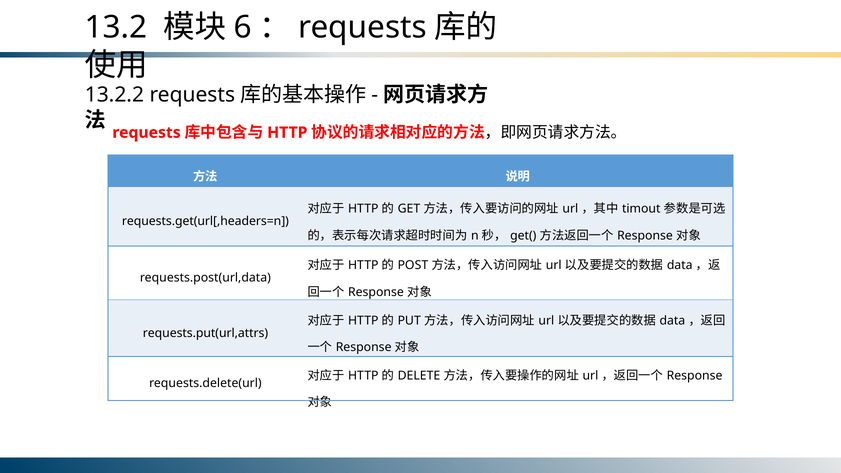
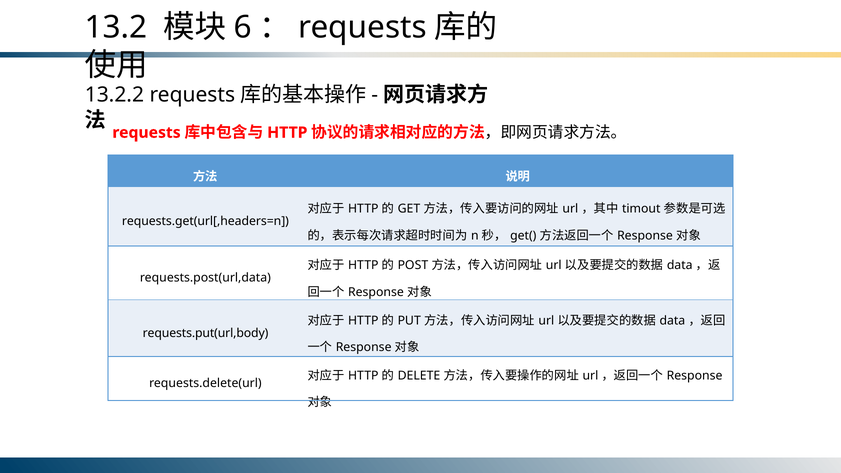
requests.put(url,attrs: requests.put(url,attrs -> requests.put(url,body
